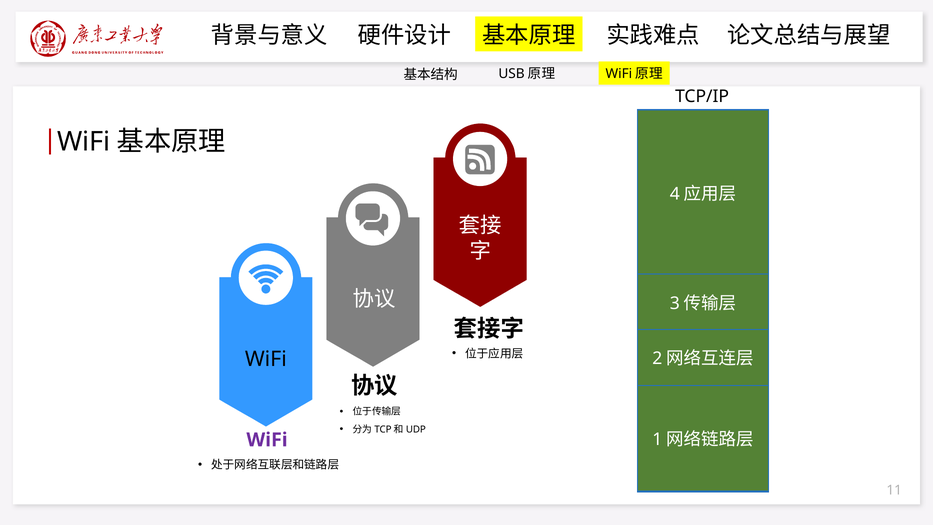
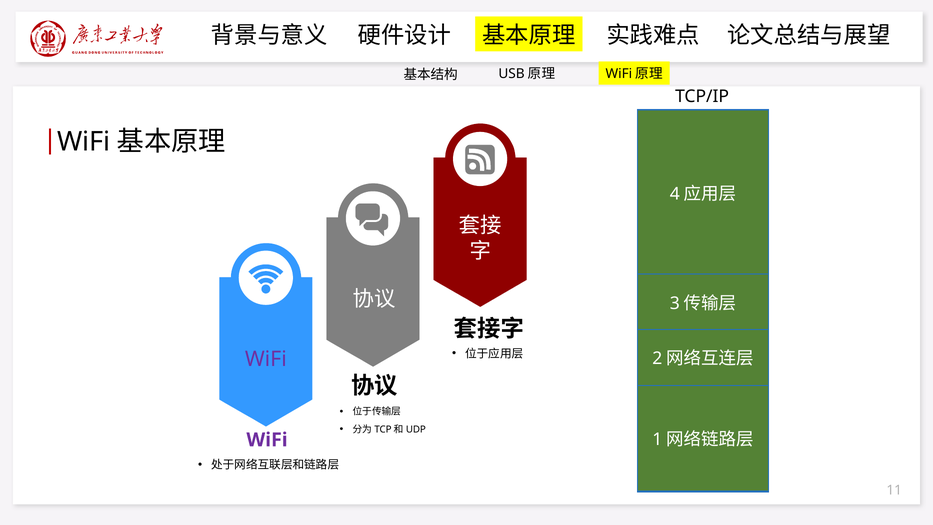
WiFi at (266, 359) colour: black -> purple
